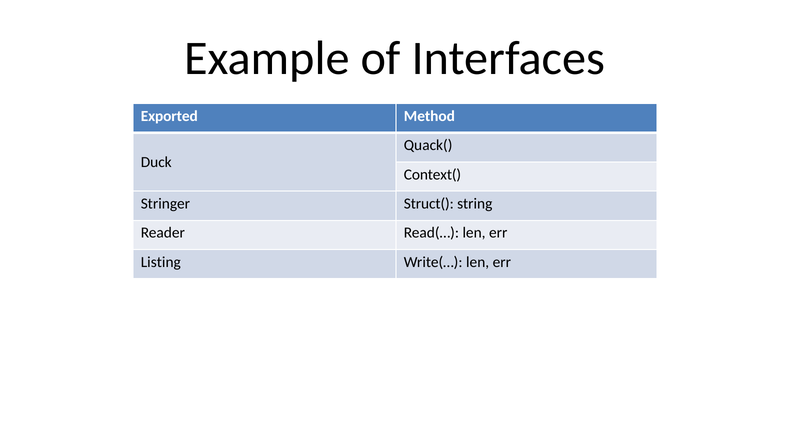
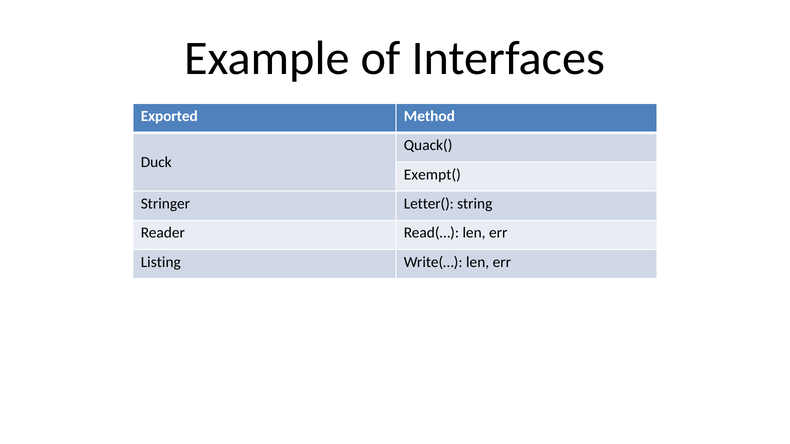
Context(: Context( -> Exempt(
Struct(: Struct( -> Letter(
